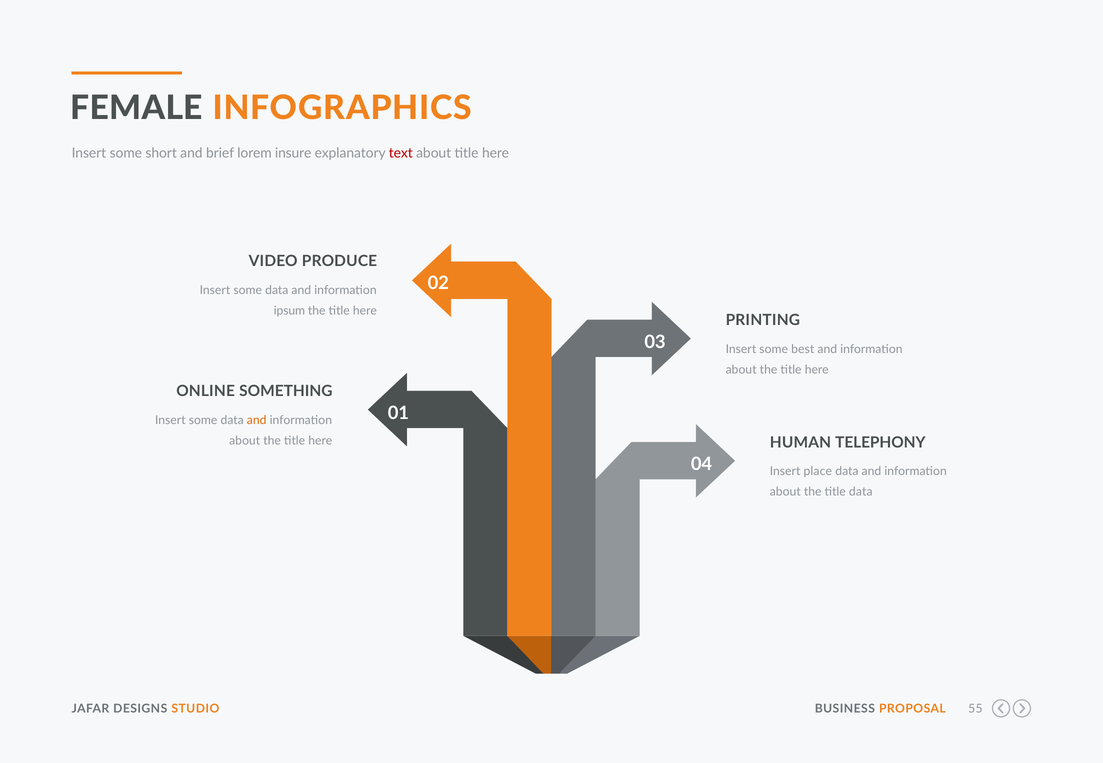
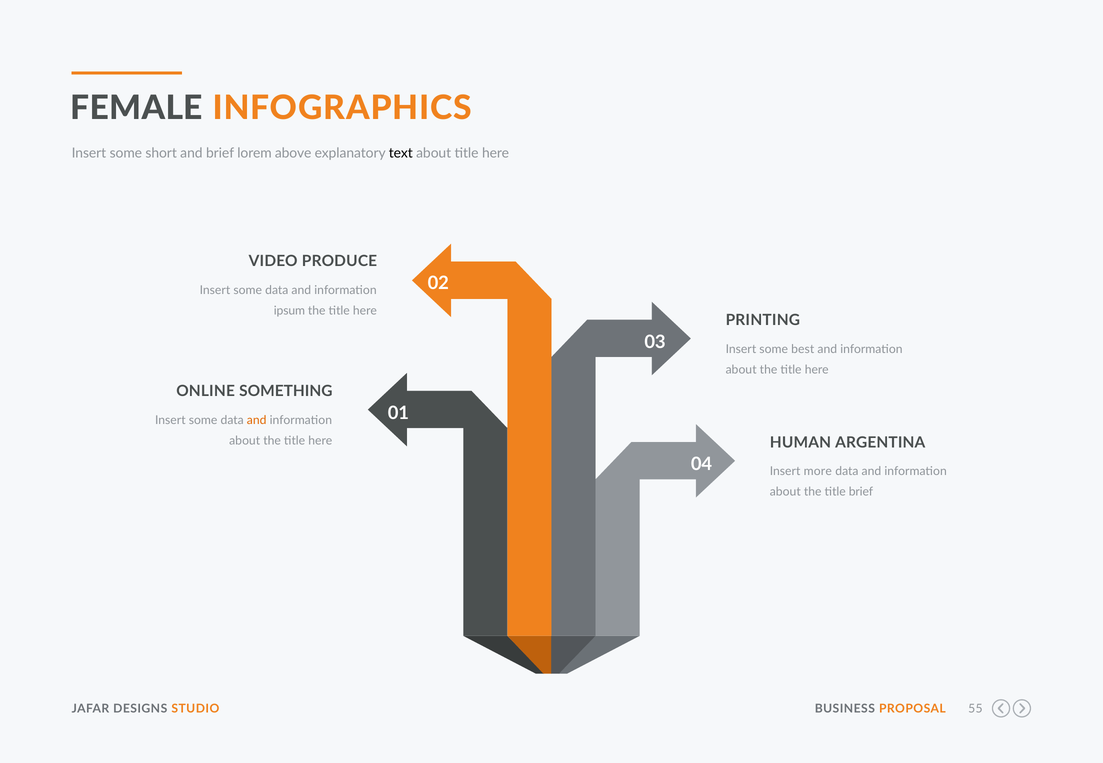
insure: insure -> above
text colour: red -> black
TELEPHONY: TELEPHONY -> ARGENTINA
place: place -> more
title data: data -> brief
